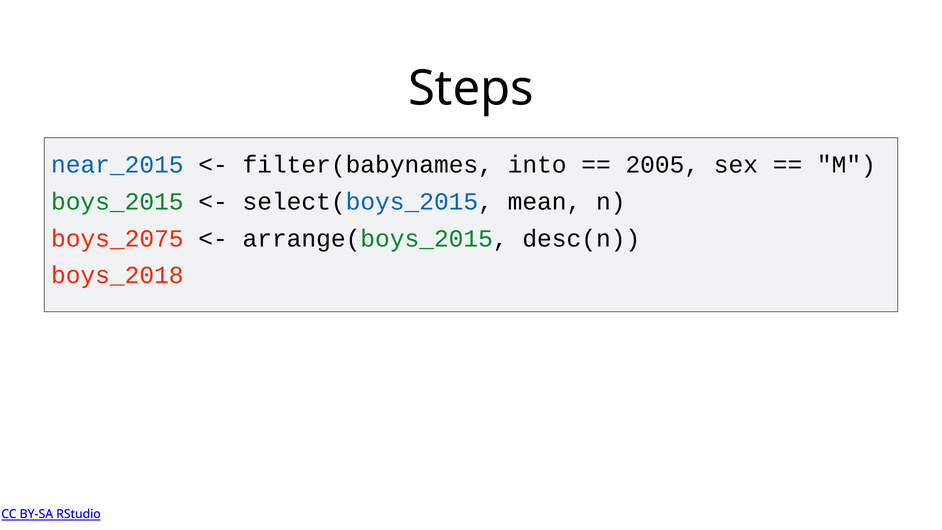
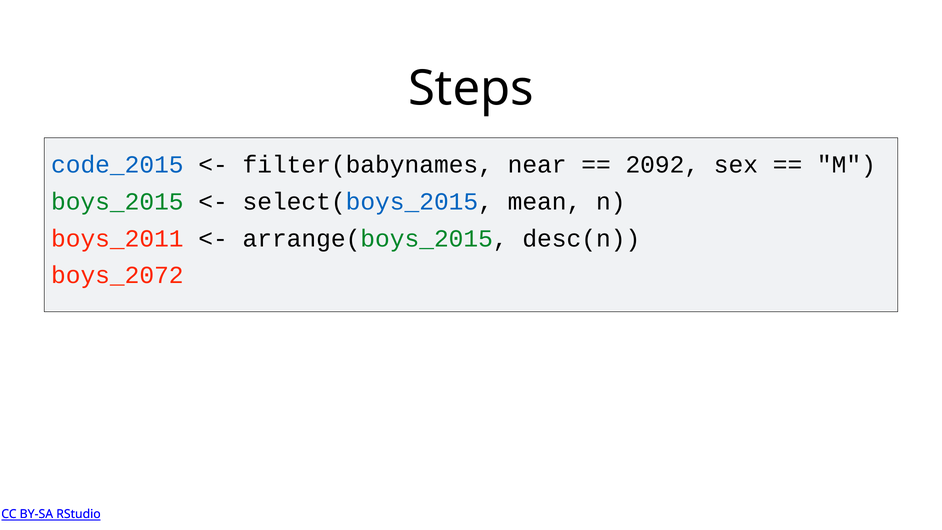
near_2015: near_2015 -> code_2015
into: into -> near
2005: 2005 -> 2092
boys_2075: boys_2075 -> boys_2011
boys_2018: boys_2018 -> boys_2072
